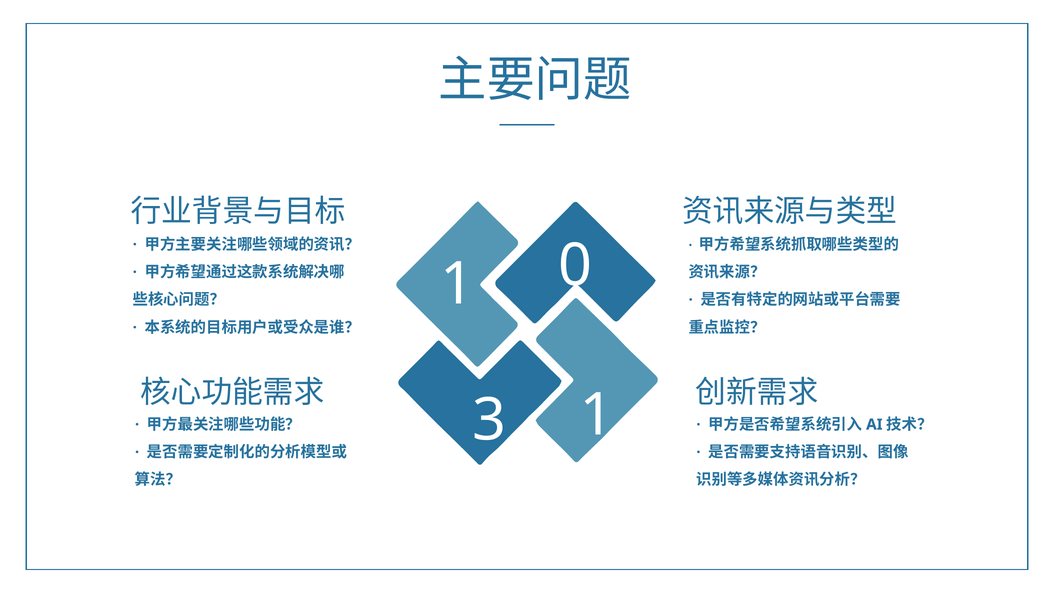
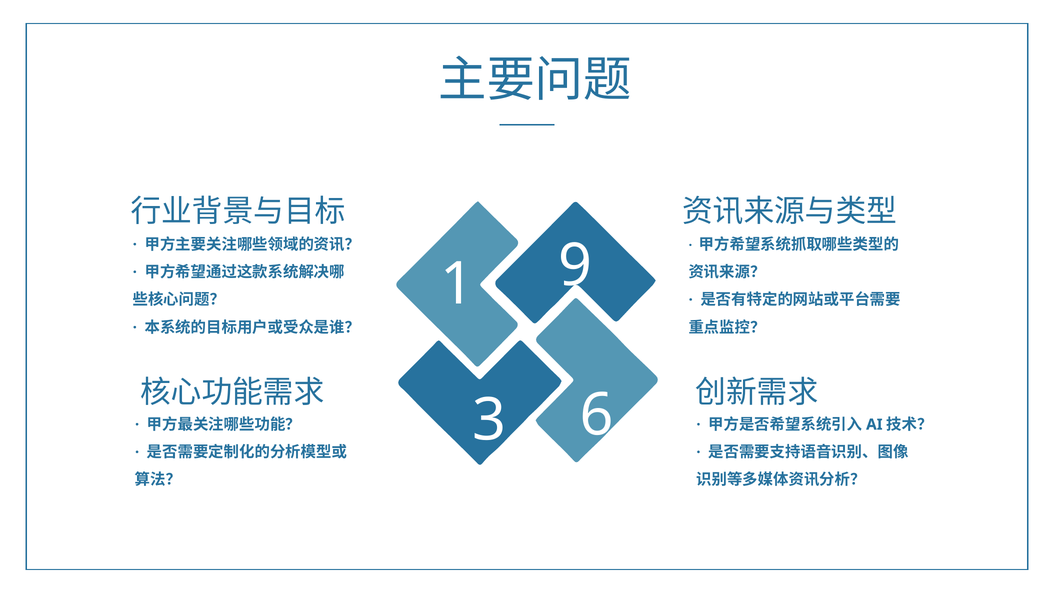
0: 0 -> 9
3 1: 1 -> 6
